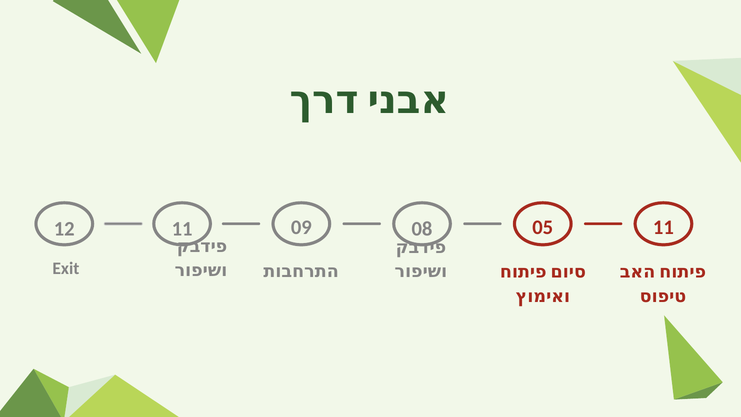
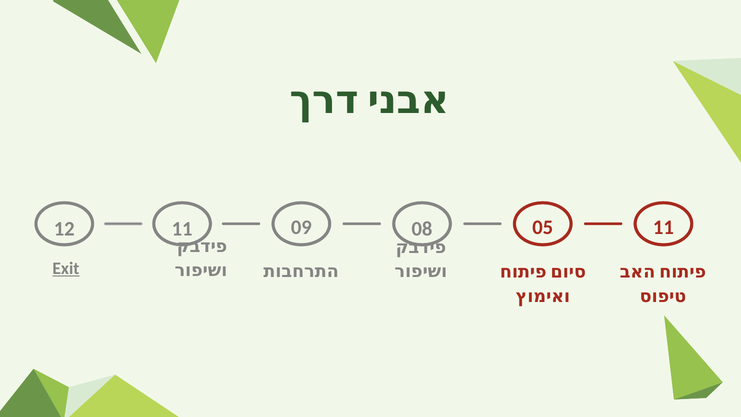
Exit underline: none -> present
